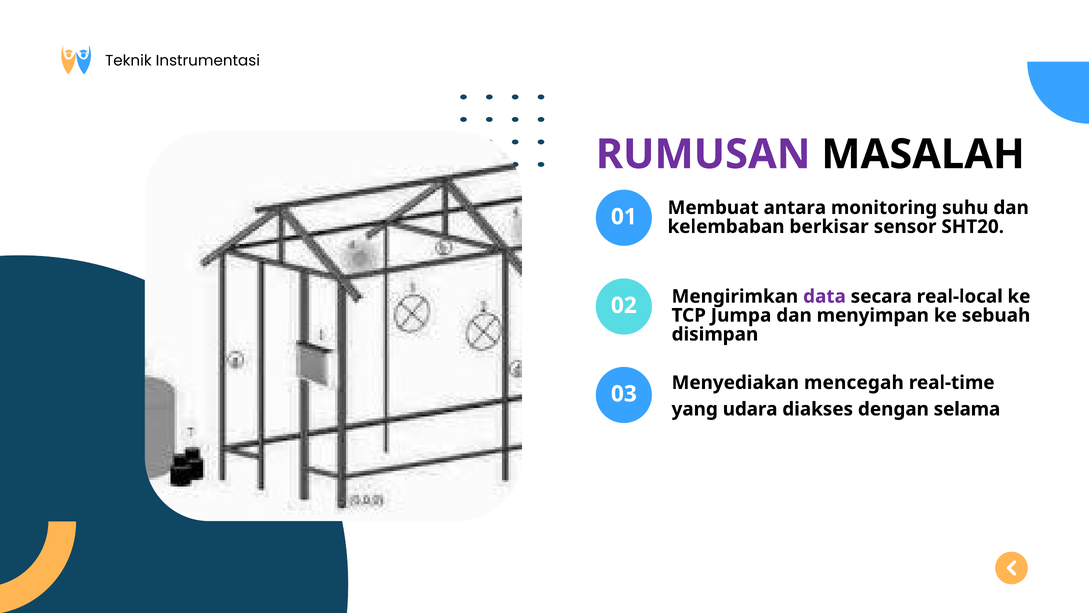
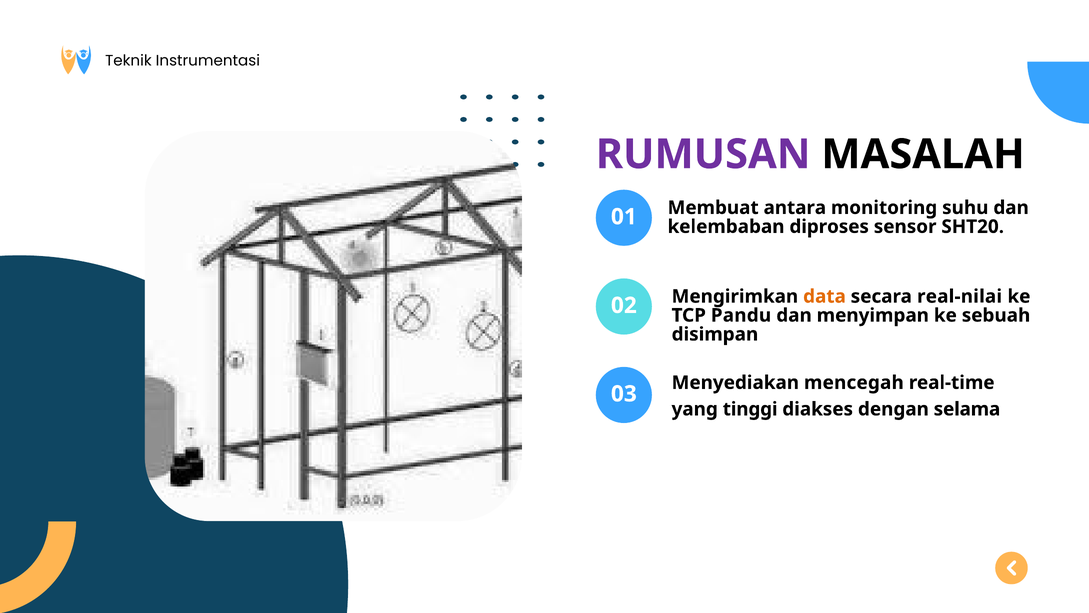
berkisar: berkisar -> diproses
data colour: purple -> orange
real-local: real-local -> real-nilai
Jumpa: Jumpa -> Pandu
udara: udara -> tinggi
